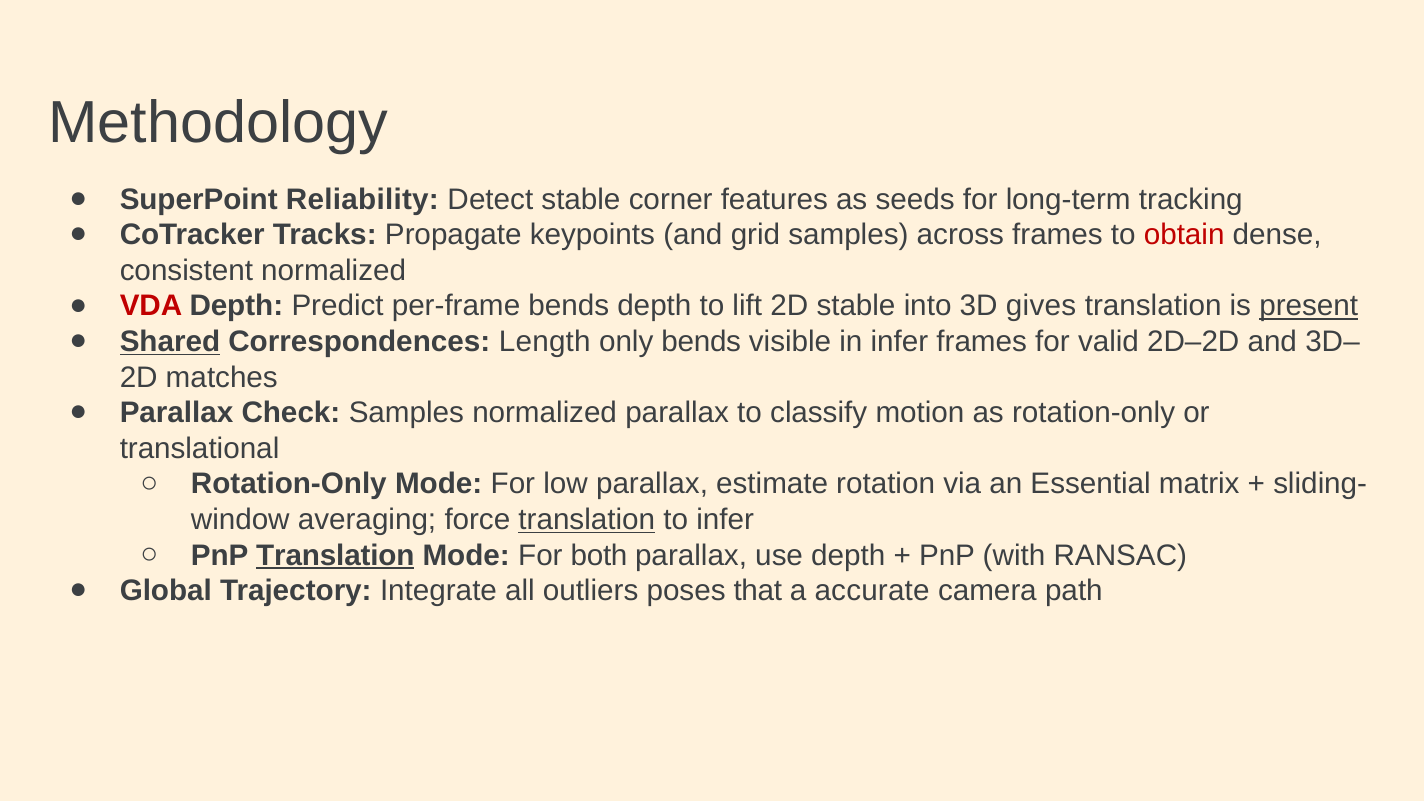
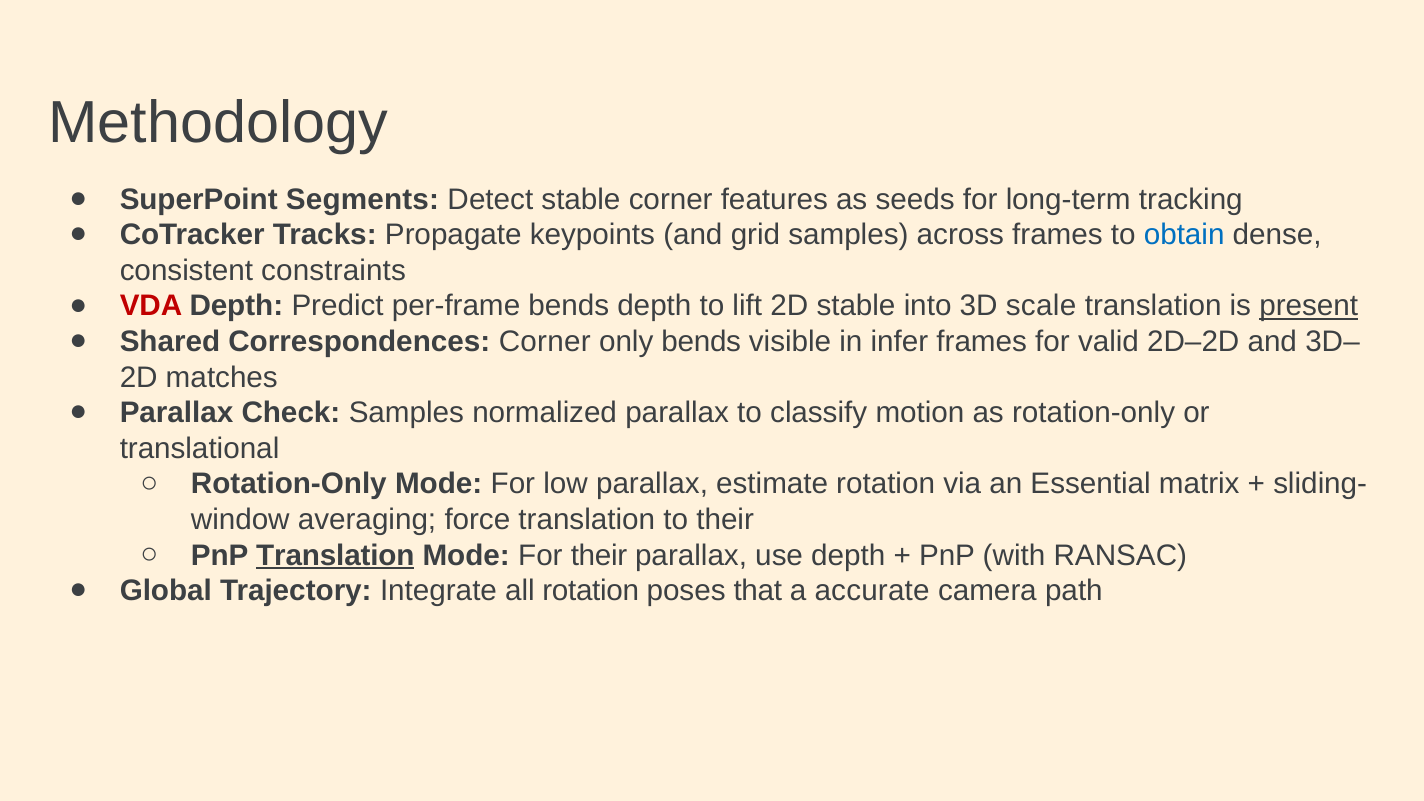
Reliability: Reliability -> Segments
obtain colour: red -> blue
consistent normalized: normalized -> constraints
gives: gives -> scale
Shared underline: present -> none
Correspondences Length: Length -> Corner
translation at (587, 520) underline: present -> none
to infer: infer -> their
For both: both -> their
all outliers: outliers -> rotation
